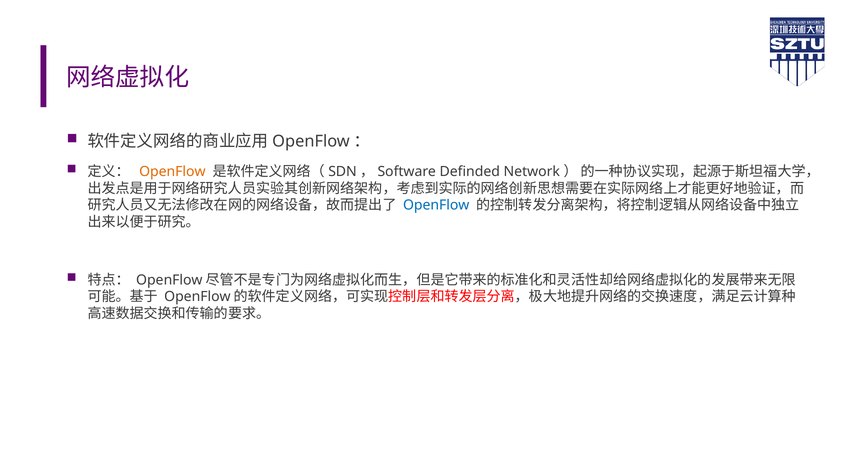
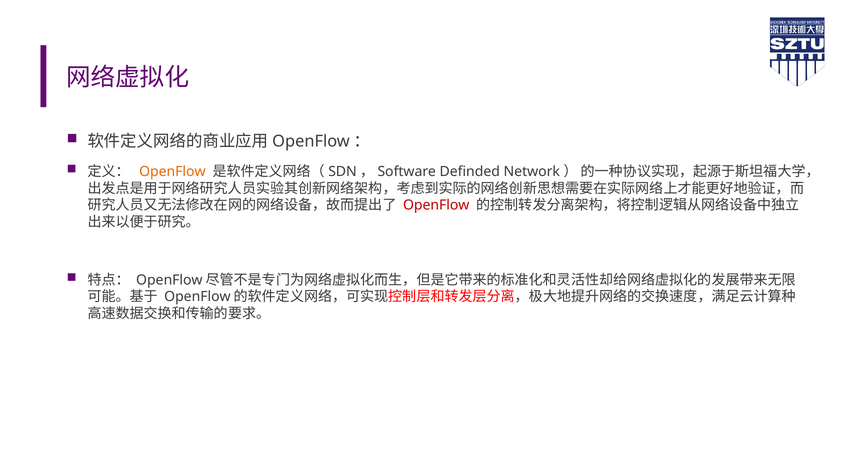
OpenFlow at (436, 205) colour: blue -> red
